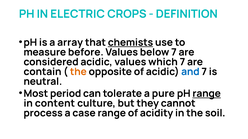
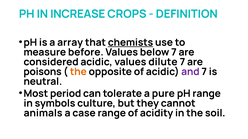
ELECTRIC: ELECTRIC -> INCREASE
which: which -> dilute
contain: contain -> poisons
and colour: blue -> purple
range at (207, 94) underline: present -> none
content: content -> symbols
process: process -> animals
